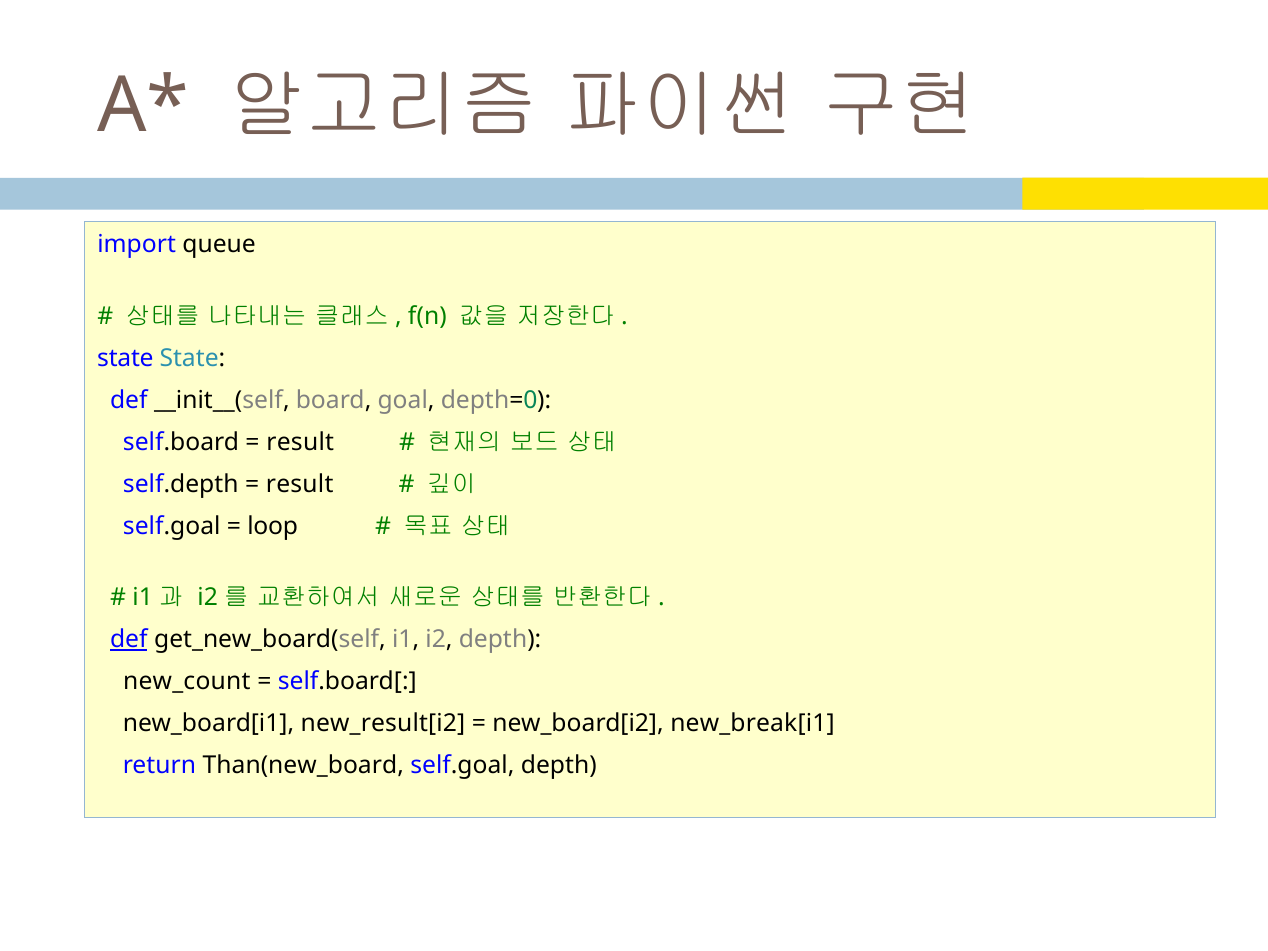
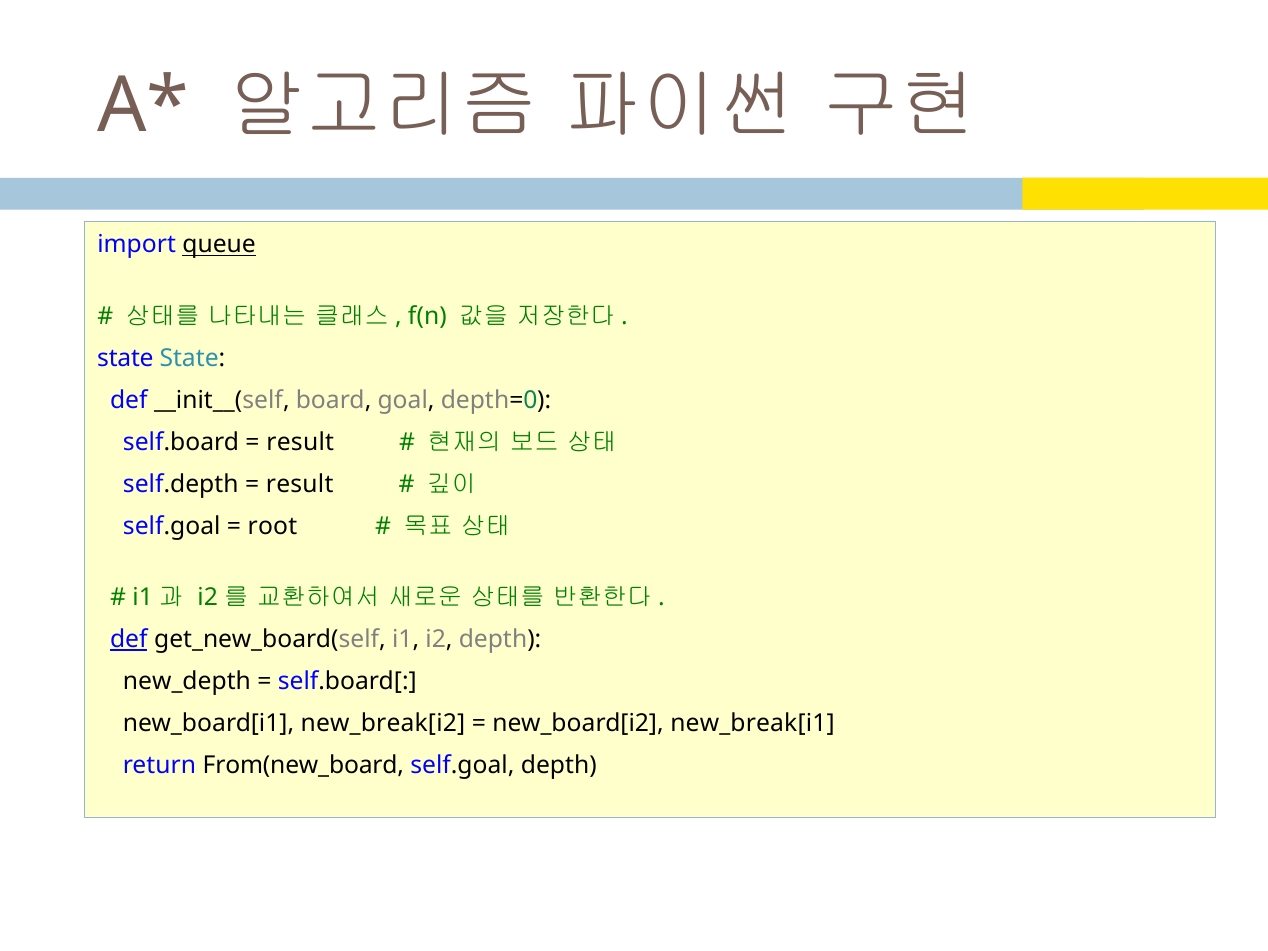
queue underline: none -> present
loop: loop -> root
new_count: new_count -> new_depth
new_result[i2: new_result[i2 -> new_break[i2
Than(new_board: Than(new_board -> From(new_board
